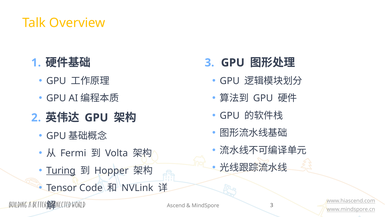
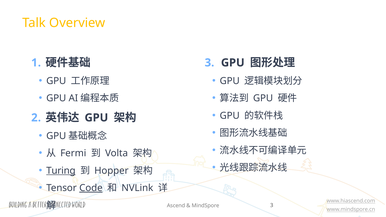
Code underline: none -> present
